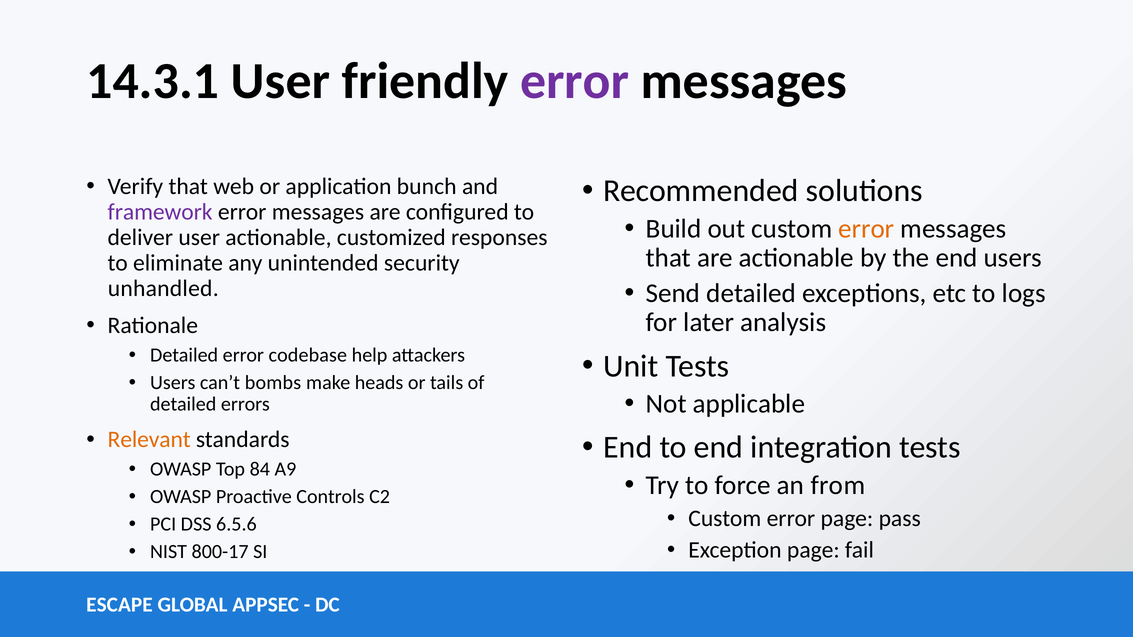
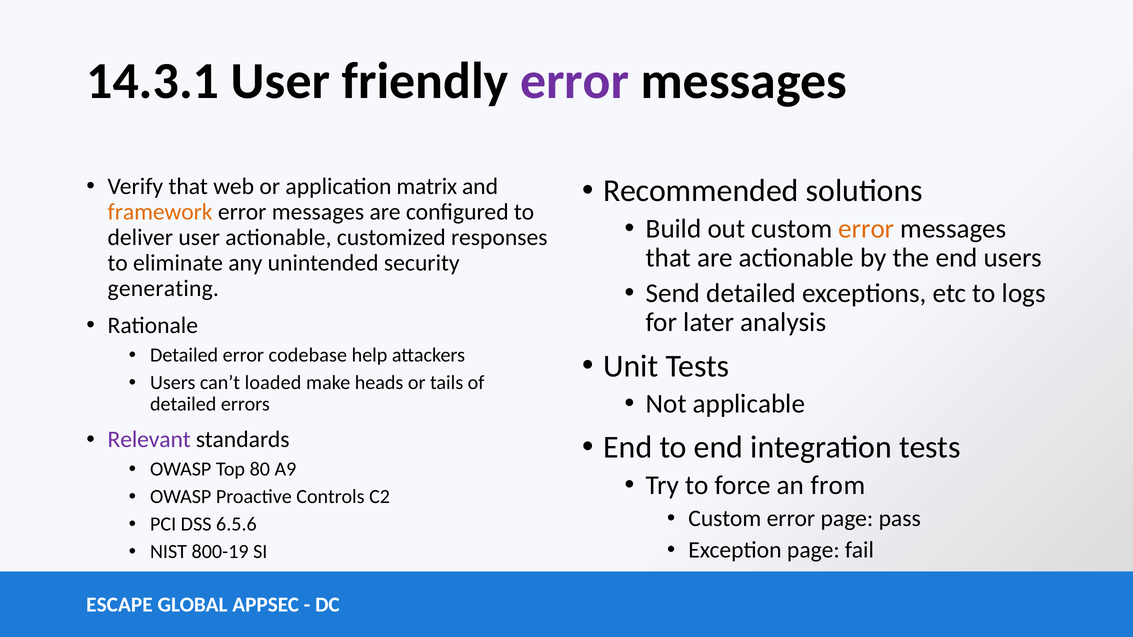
bunch: bunch -> matrix
framework colour: purple -> orange
unhandled: unhandled -> generating
bombs: bombs -> loaded
Relevant colour: orange -> purple
84: 84 -> 80
800-17: 800-17 -> 800-19
